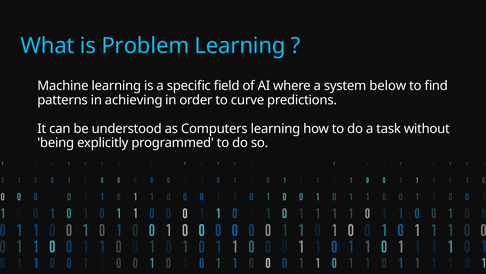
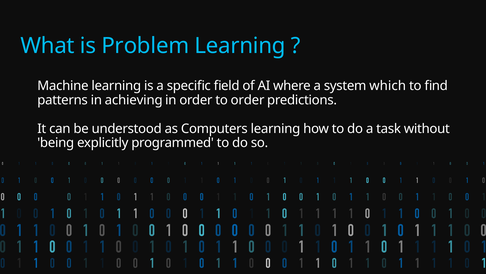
below: below -> which
to curve: curve -> order
